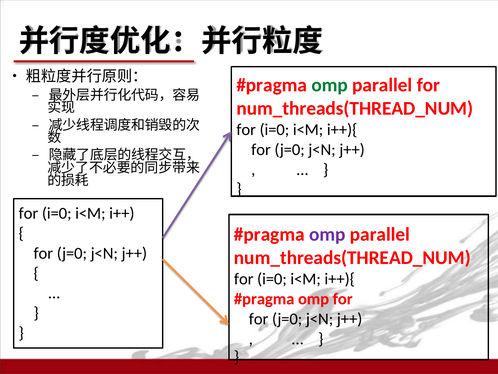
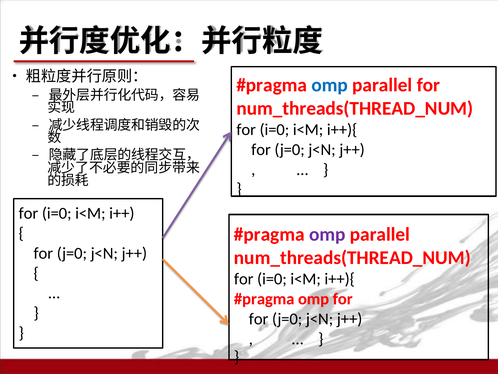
omp at (330, 85) colour: green -> blue
